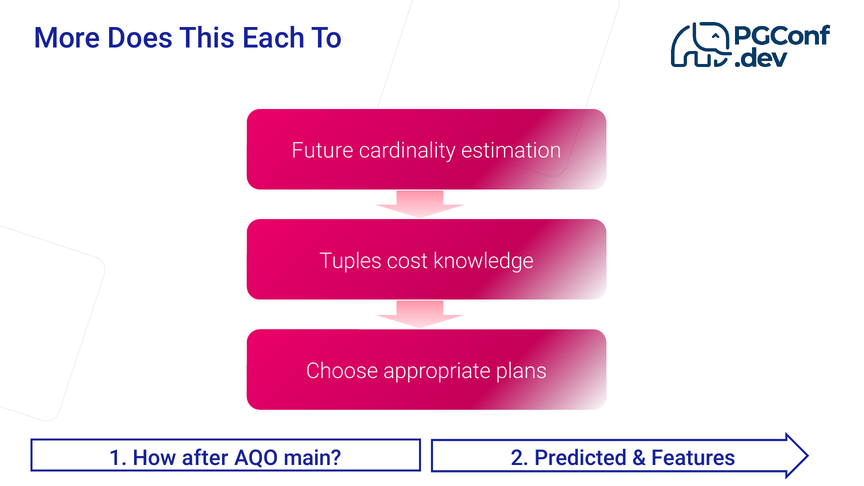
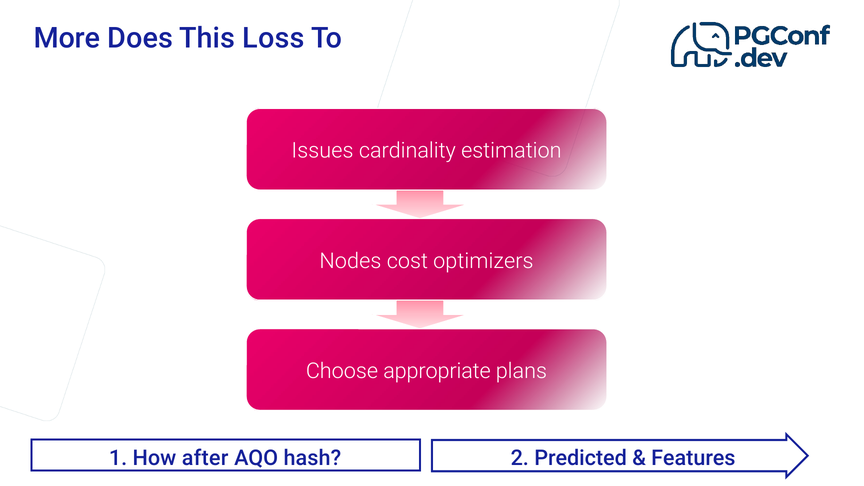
Each: Each -> Loss
Future: Future -> Issues
Tuples: Tuples -> Nodes
knowledge: knowledge -> optimizers
main: main -> hash
